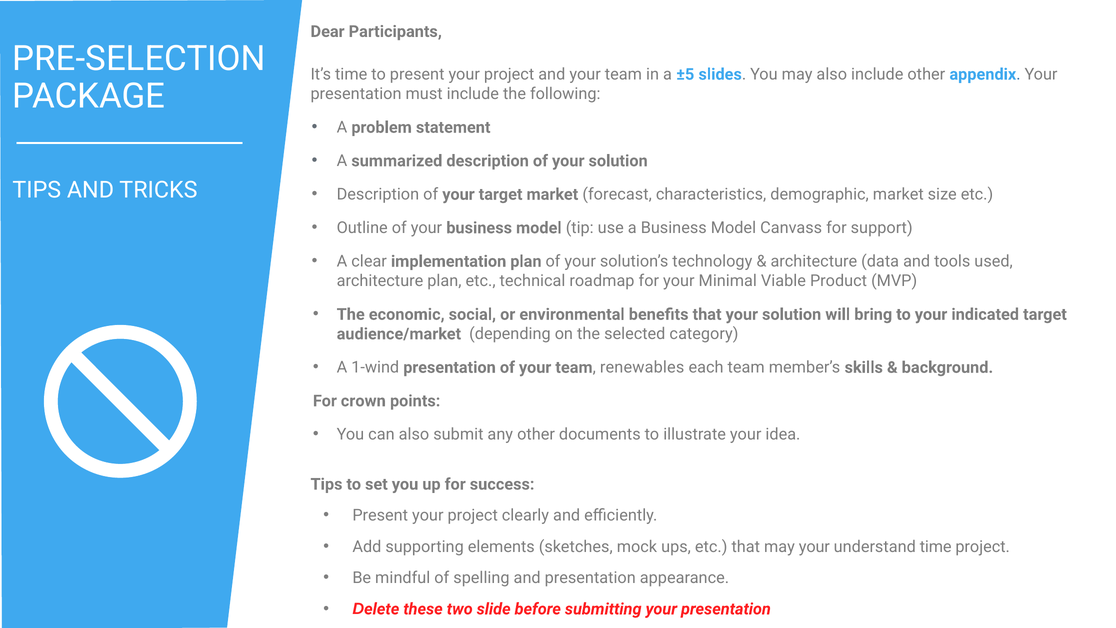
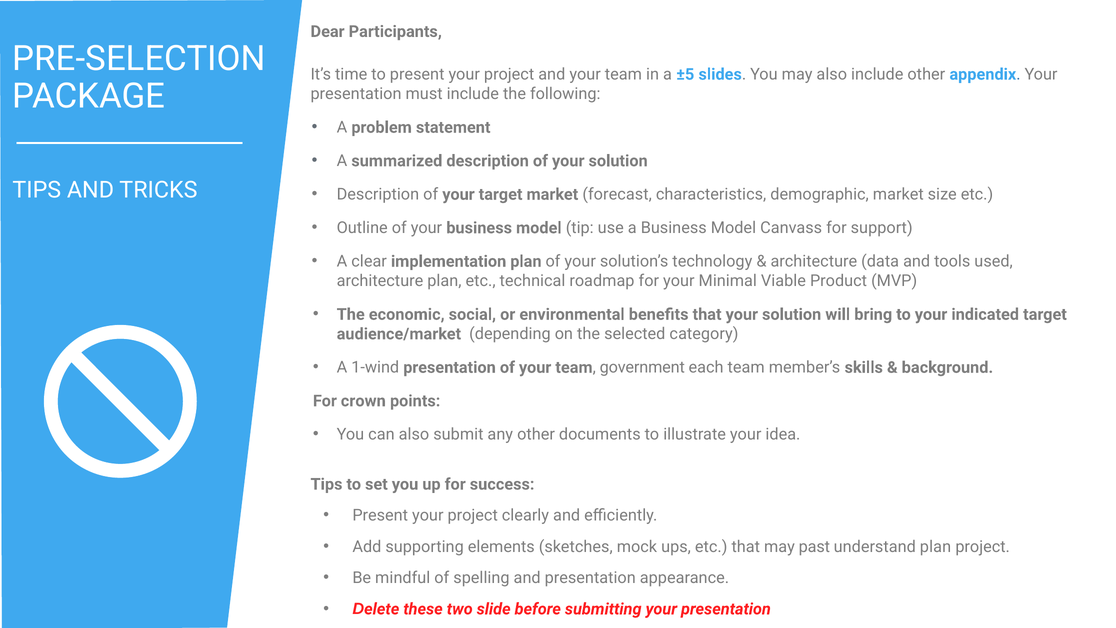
renewables: renewables -> government
may your: your -> past
understand time: time -> plan
